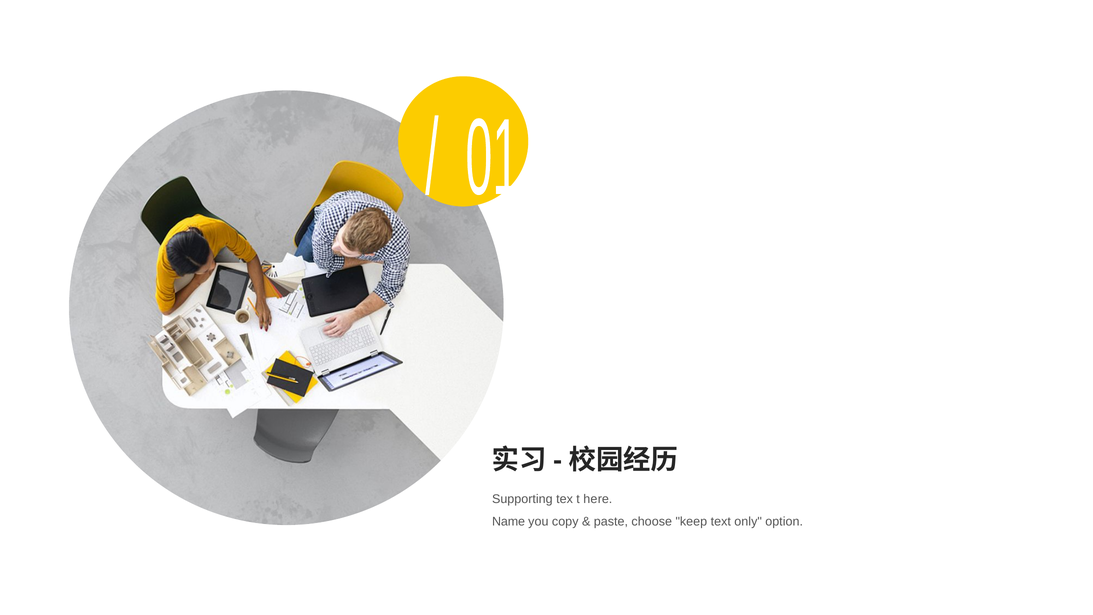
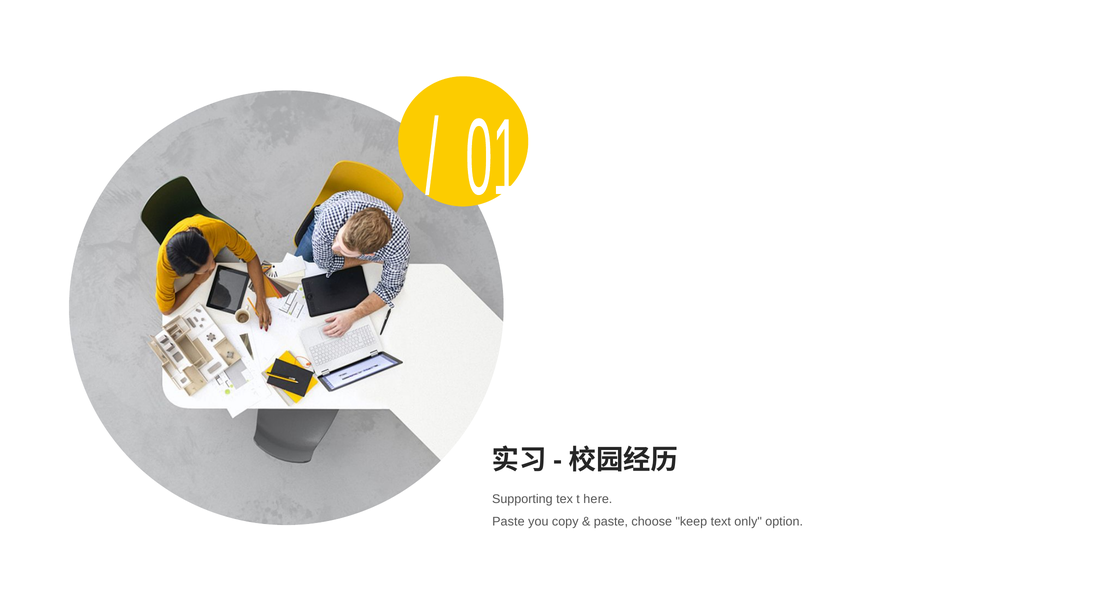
Name at (509, 522): Name -> Paste
